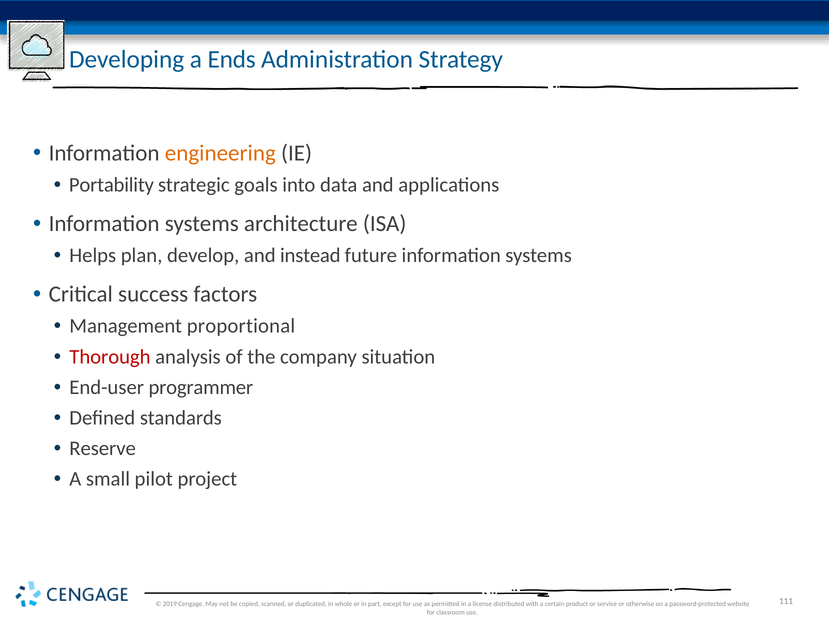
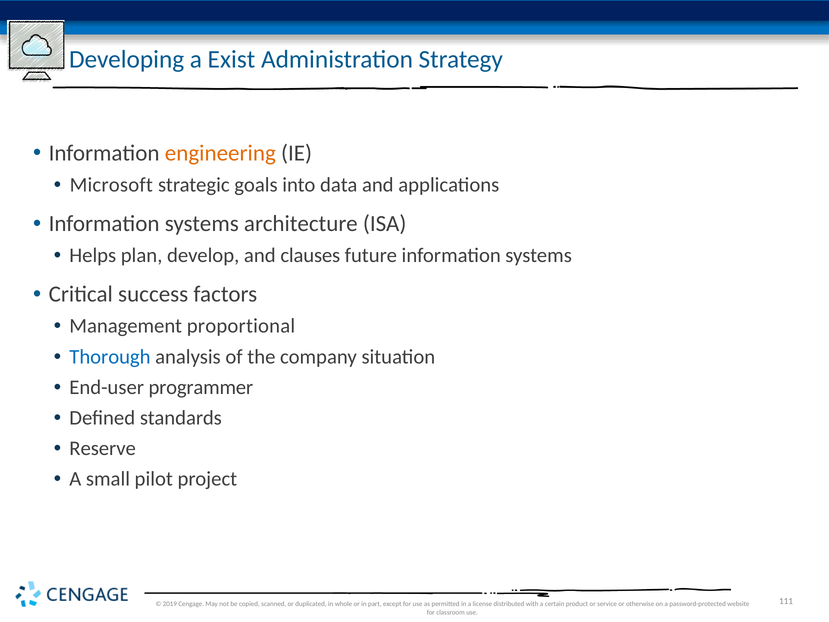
Ends: Ends -> Exist
Portability: Portability -> Microsoft
instead: instead -> clauses
Thorough colour: red -> blue
